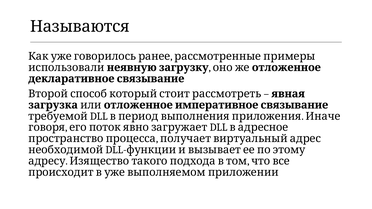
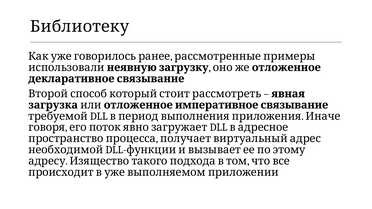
Называются: Называются -> Библиотеку
